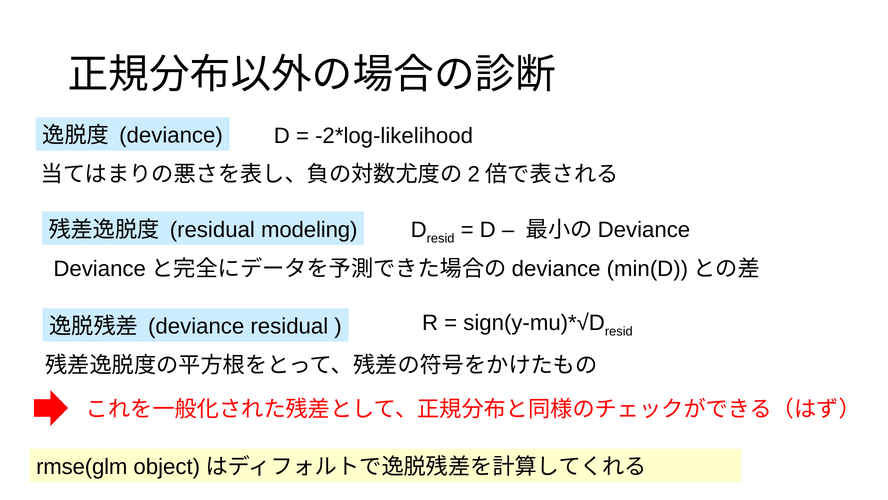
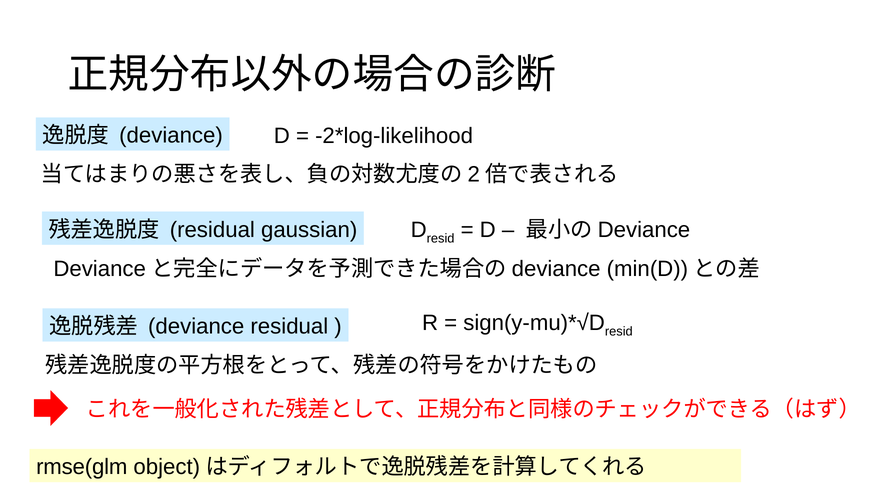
modeling: modeling -> gaussian
